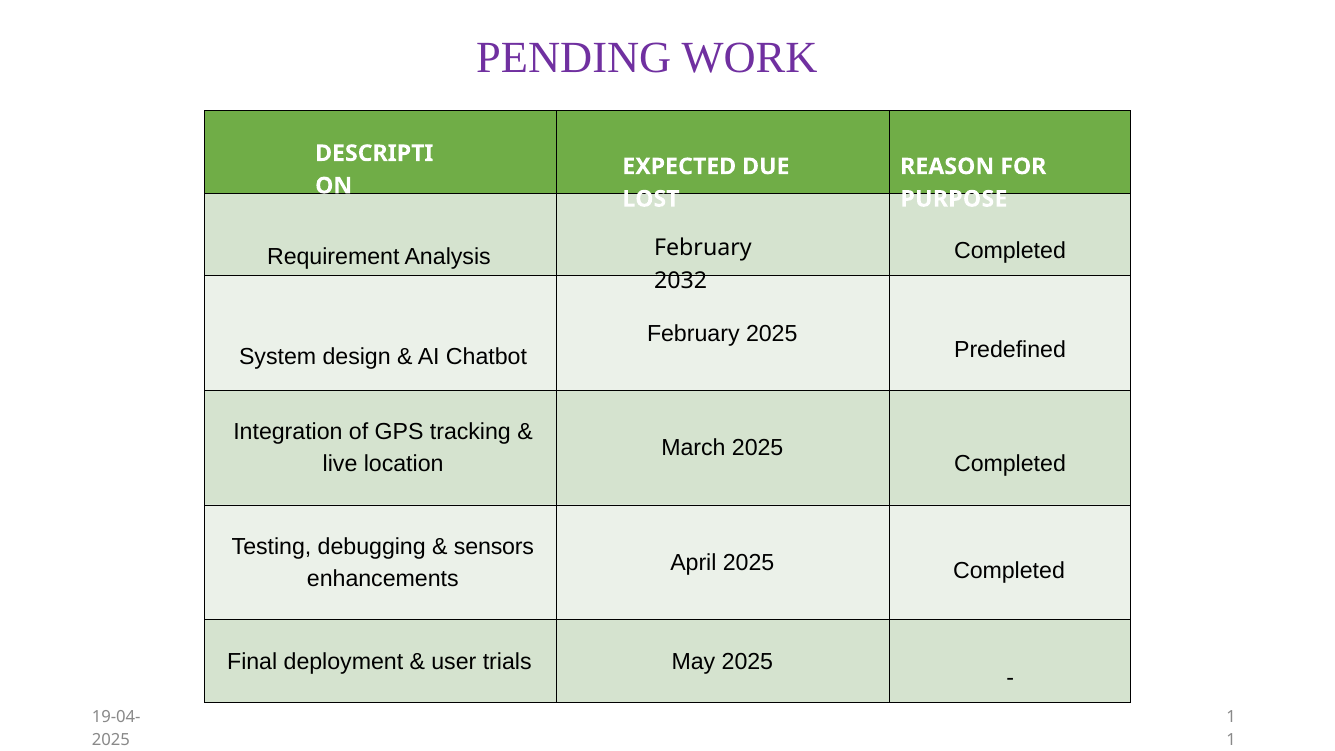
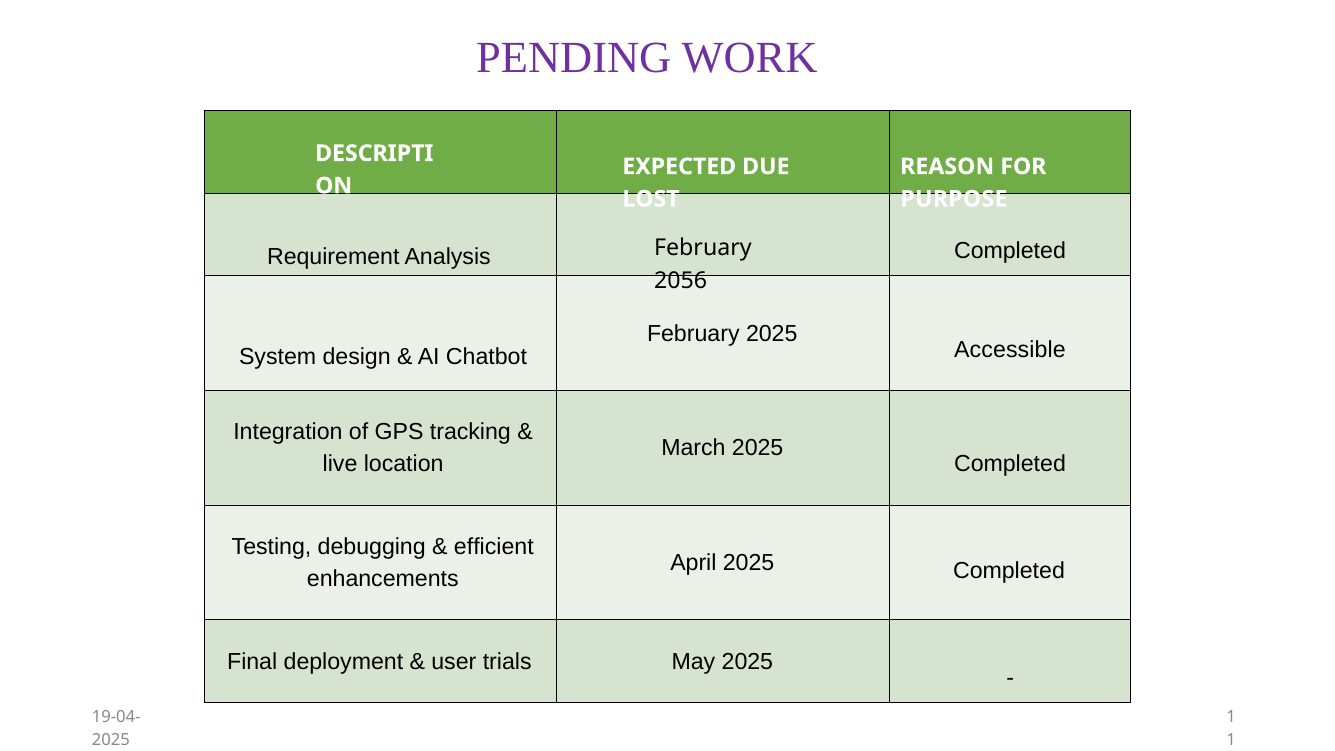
2032: 2032 -> 2056
Predefined: Predefined -> Accessible
sensors: sensors -> efficient
